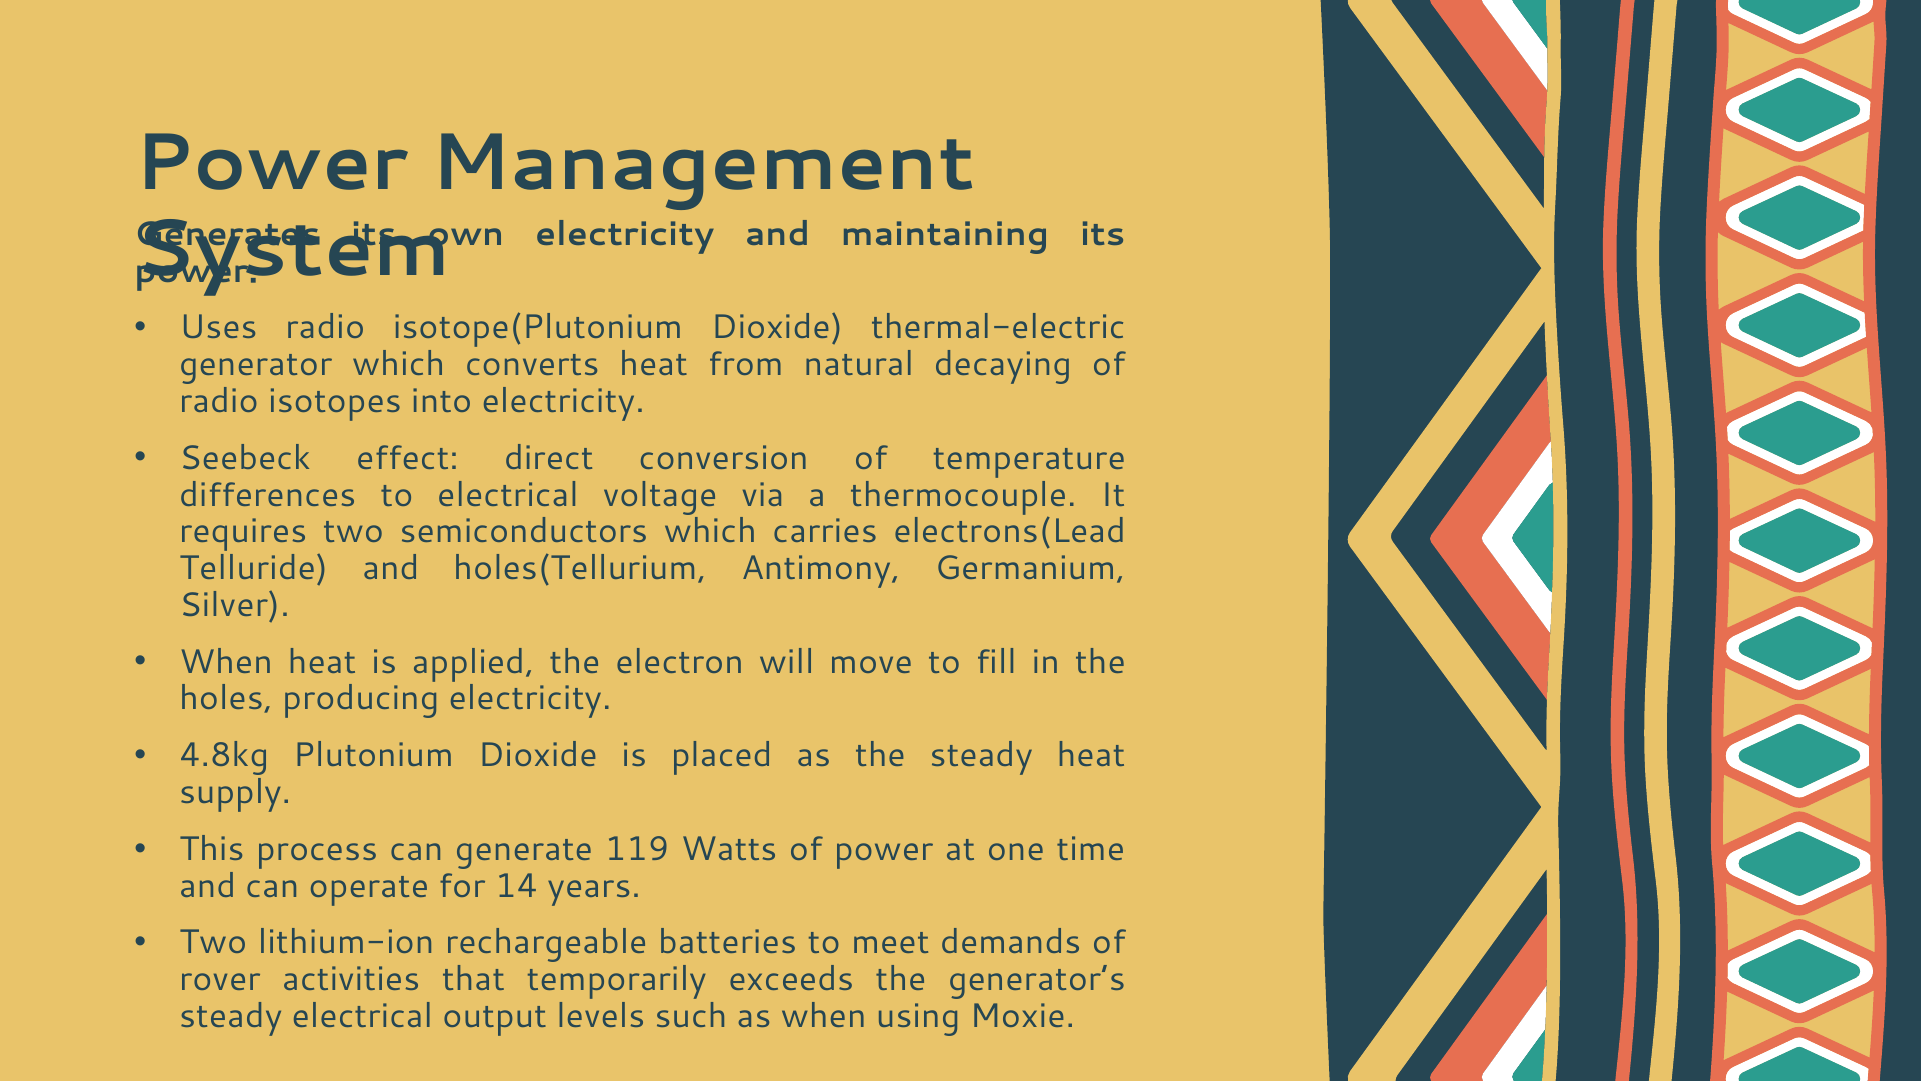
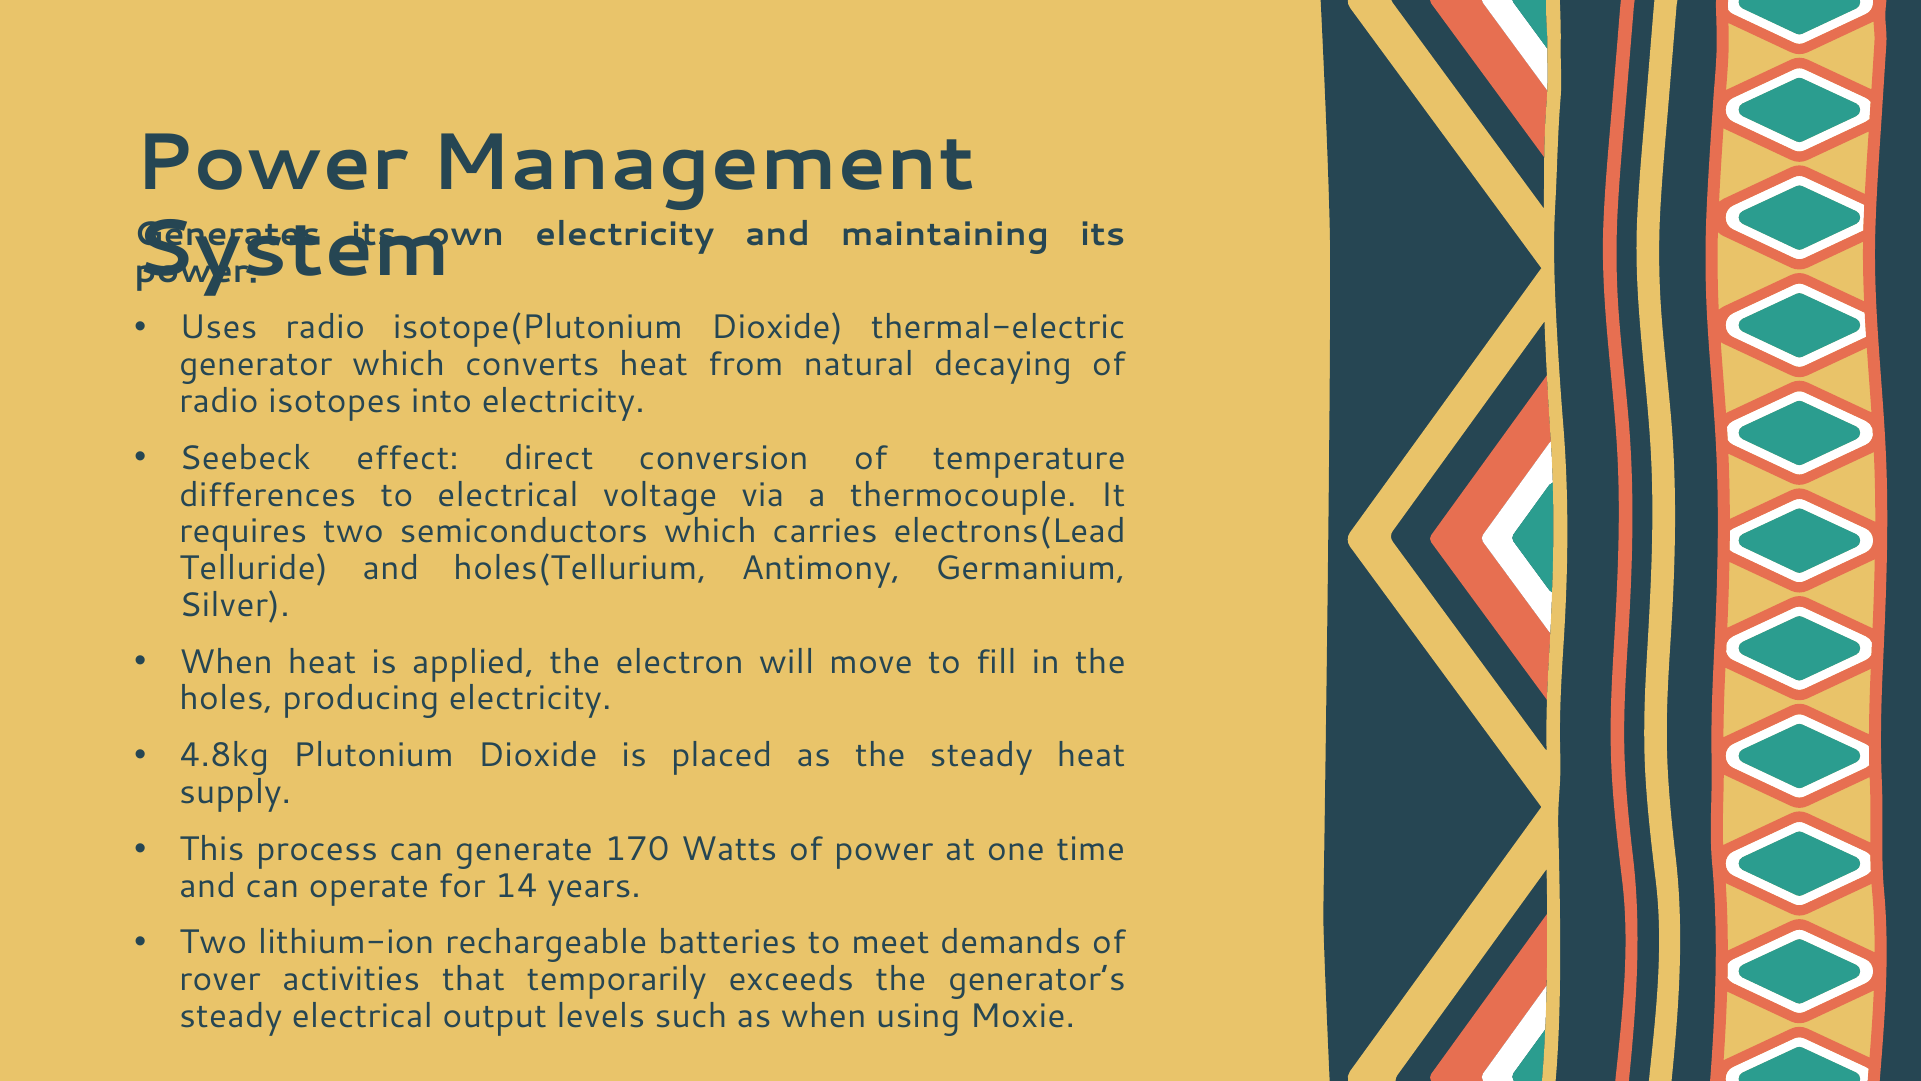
119: 119 -> 170
